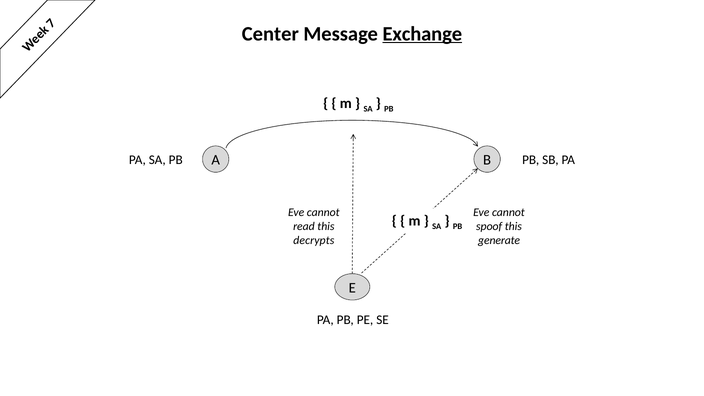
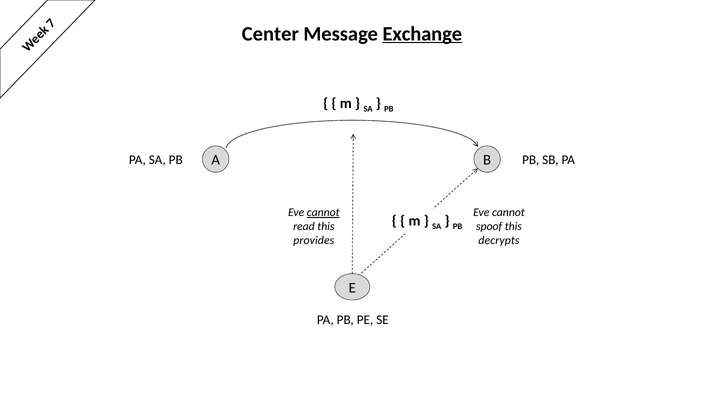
cannot at (323, 212) underline: none -> present
generate: generate -> decrypts
decrypts: decrypts -> provides
